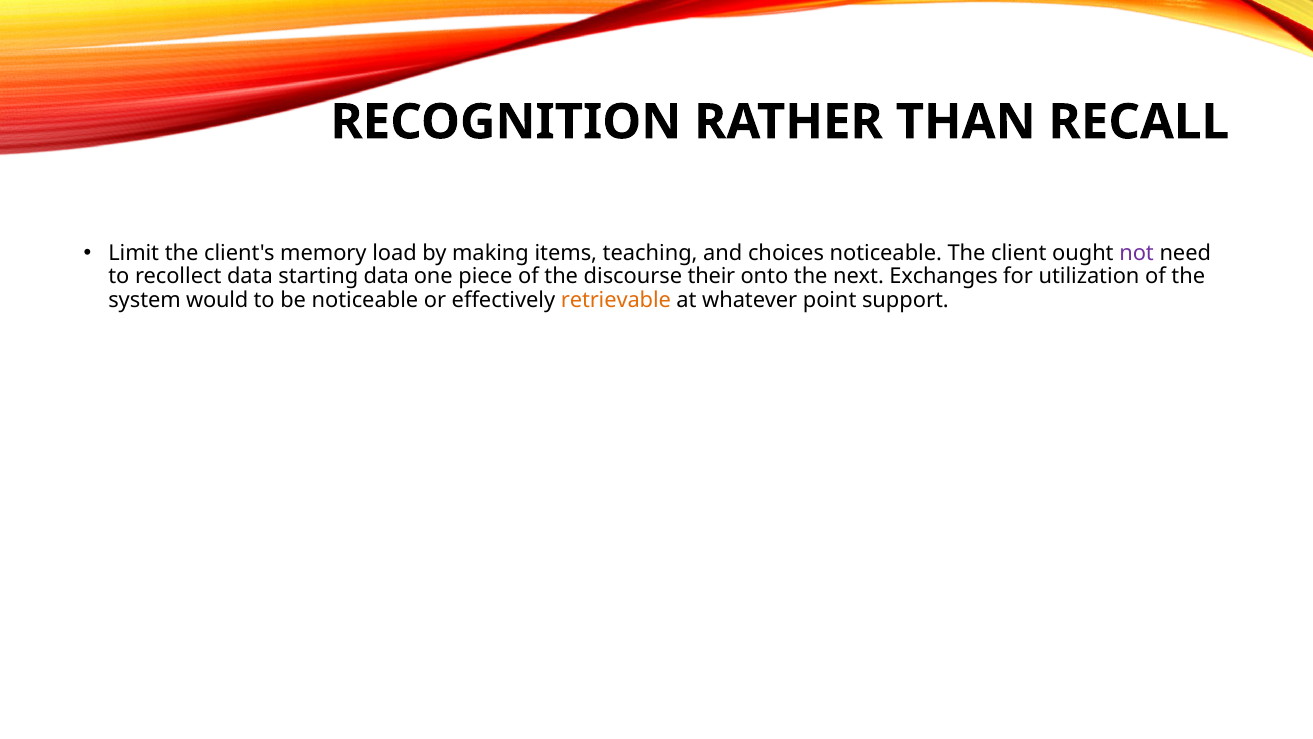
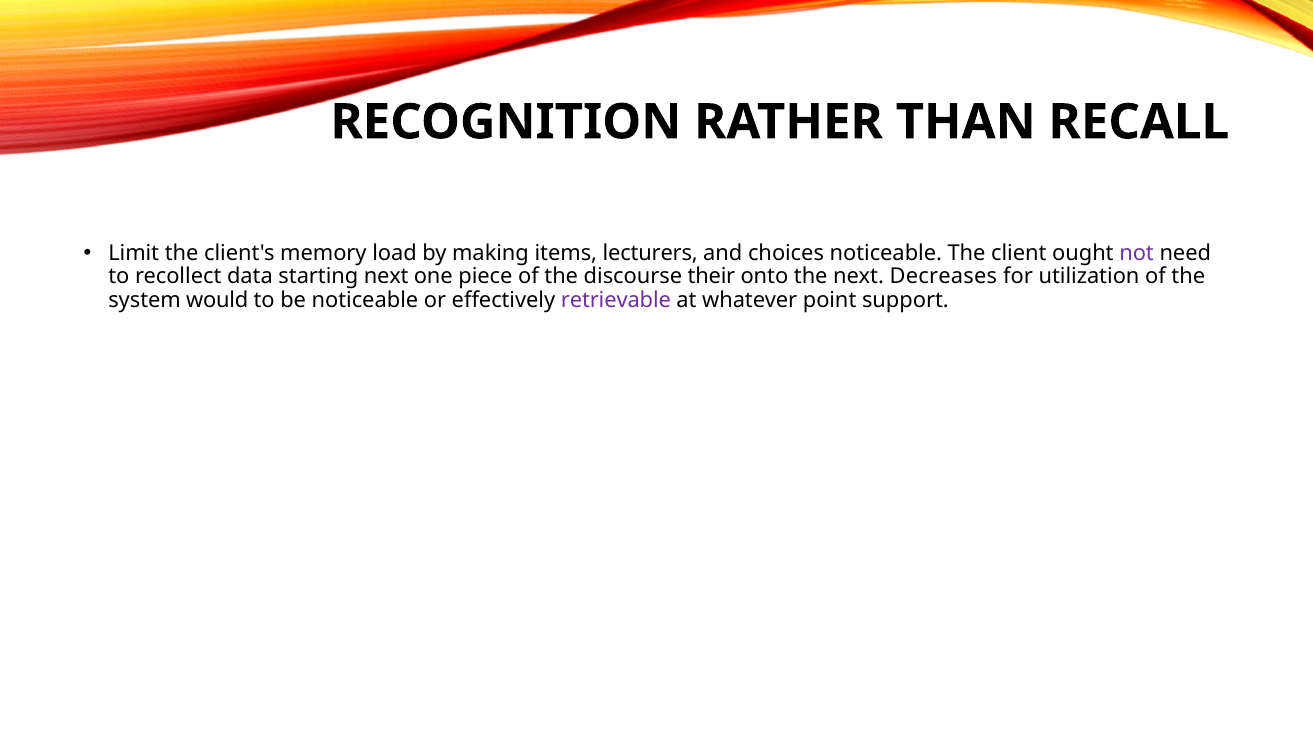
teaching: teaching -> lecturers
starting data: data -> next
Exchanges: Exchanges -> Decreases
retrievable colour: orange -> purple
